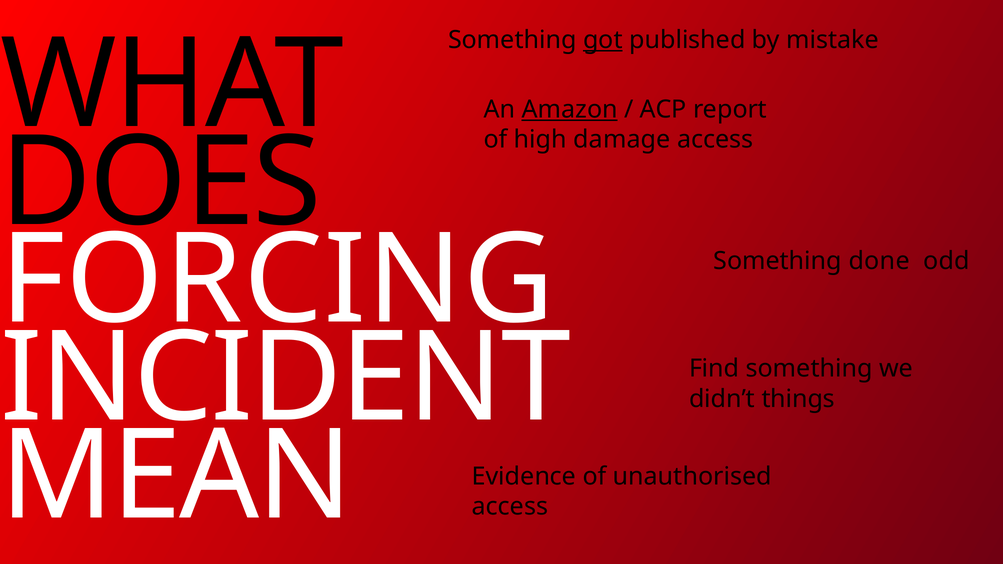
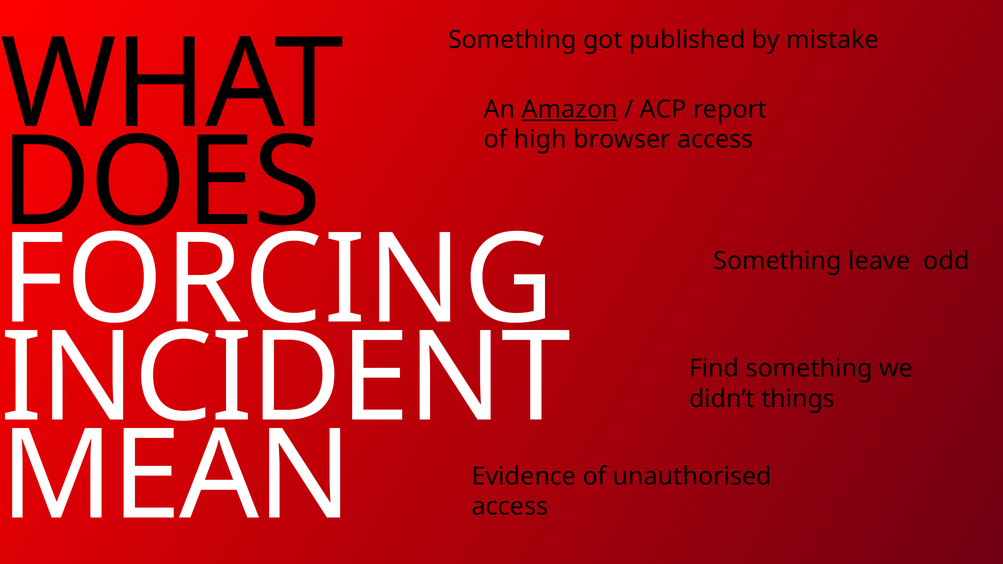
got underline: present -> none
damage: damage -> browser
done: done -> leave
